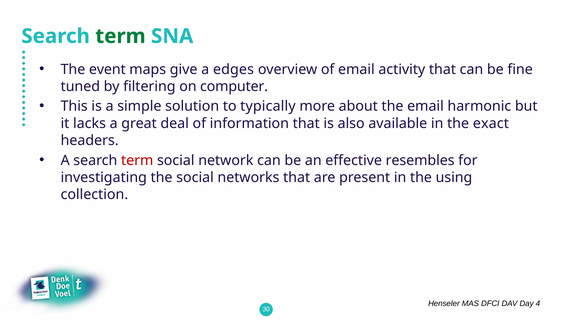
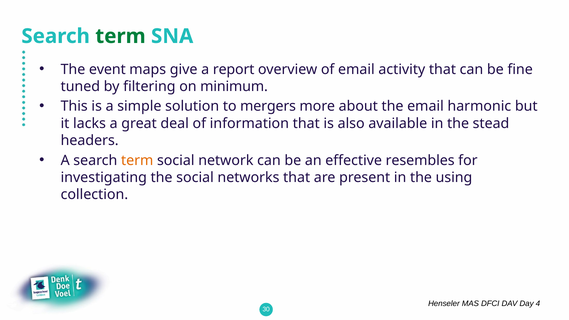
edges: edges -> report
computer: computer -> minimum
typically: typically -> mergers
exact: exact -> stead
term at (137, 160) colour: red -> orange
